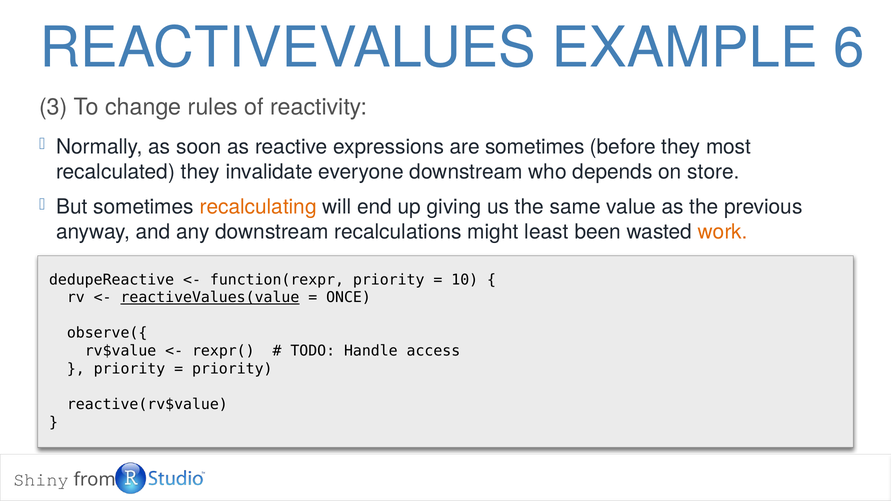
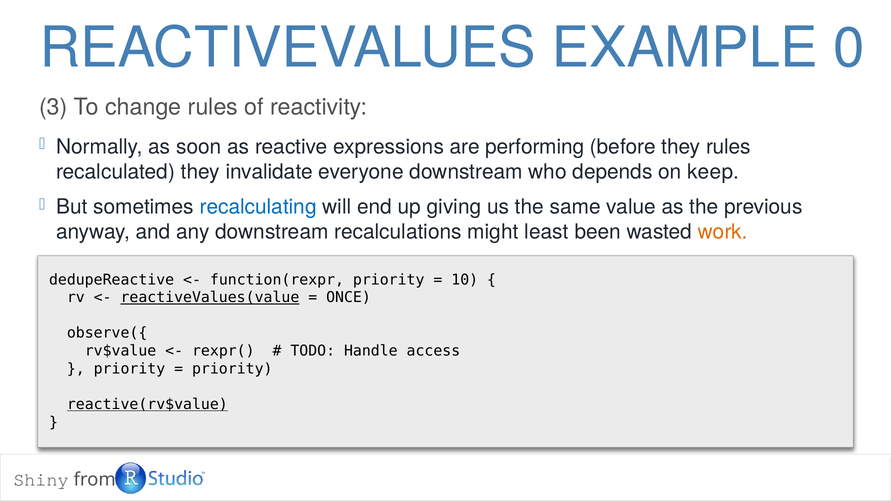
6: 6 -> 0
are sometimes: sometimes -> performing
they most: most -> rules
store: store -> keep
recalculating colour: orange -> blue
reactive(rv$value underline: none -> present
